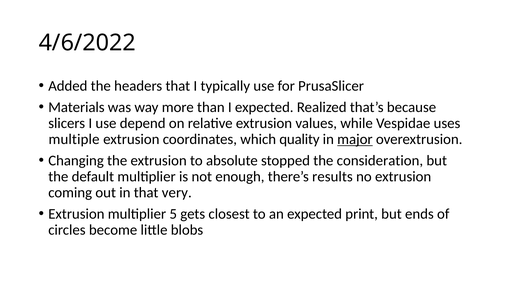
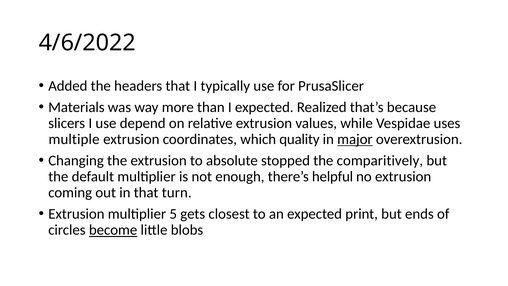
consideration: consideration -> comparitively
results: results -> helpful
very: very -> turn
become underline: none -> present
